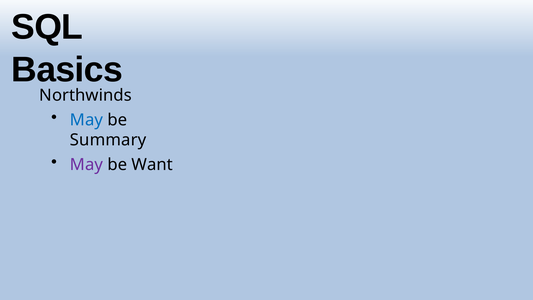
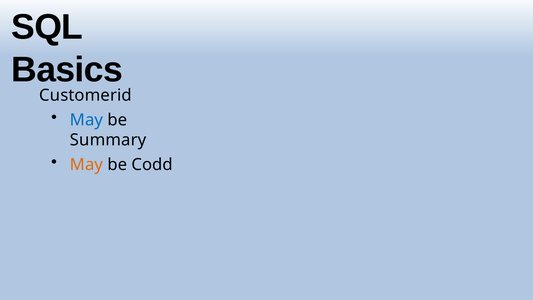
Northwinds: Northwinds -> Customerid
May at (86, 165) colour: purple -> orange
Want: Want -> Codd
